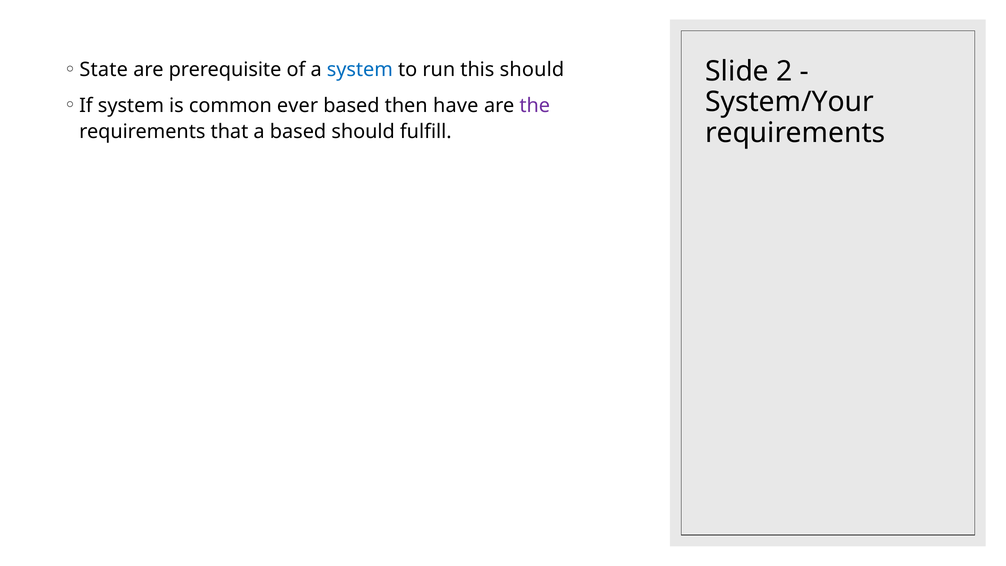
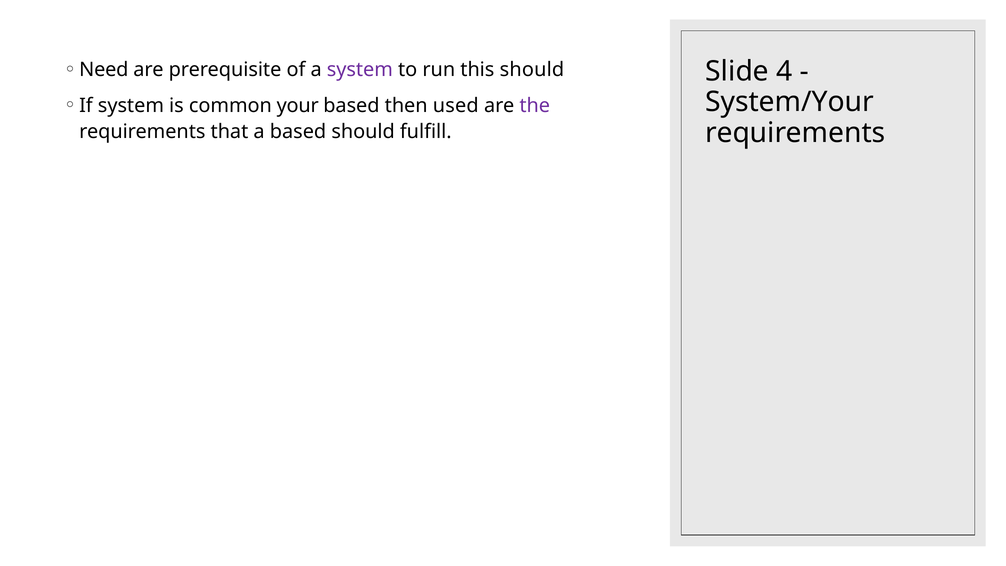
State: State -> Need
system at (360, 70) colour: blue -> purple
2: 2 -> 4
ever: ever -> your
have: have -> used
